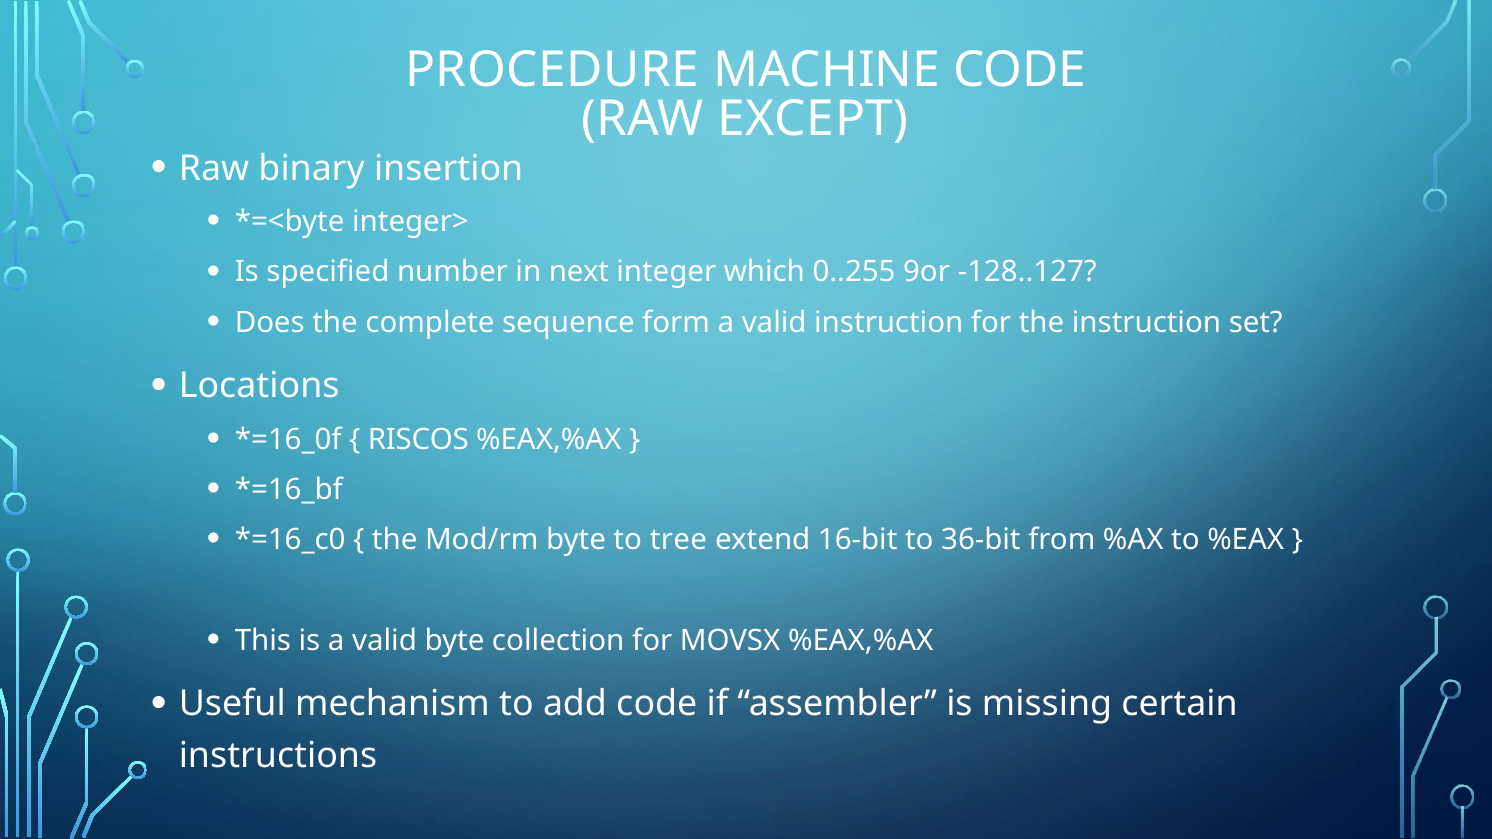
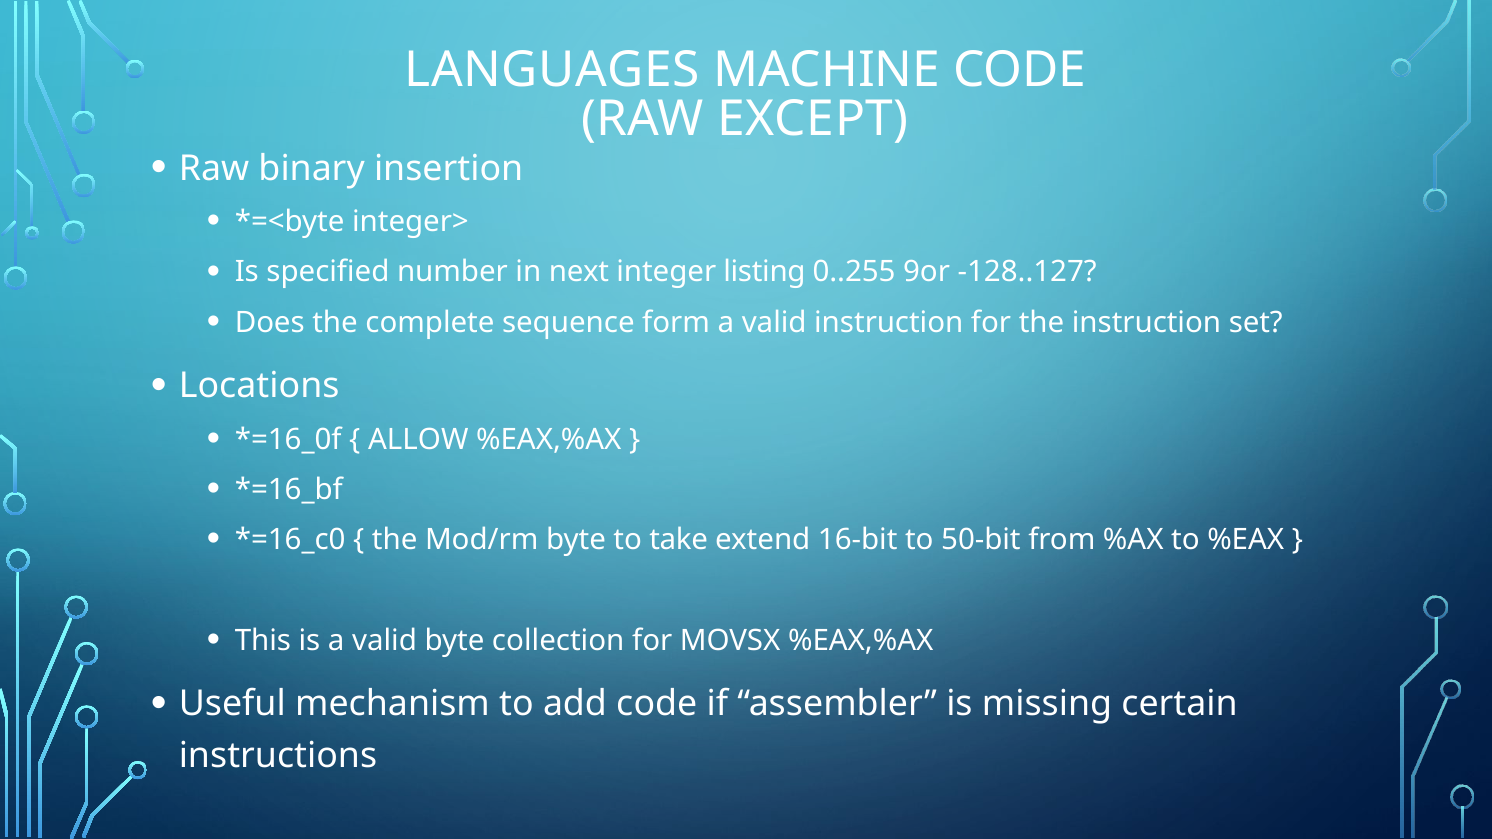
PROCEDURE: PROCEDURE -> LANGUAGES
which: which -> listing
RISCOS: RISCOS -> ALLOW
tree: tree -> take
36-bit: 36-bit -> 50-bit
